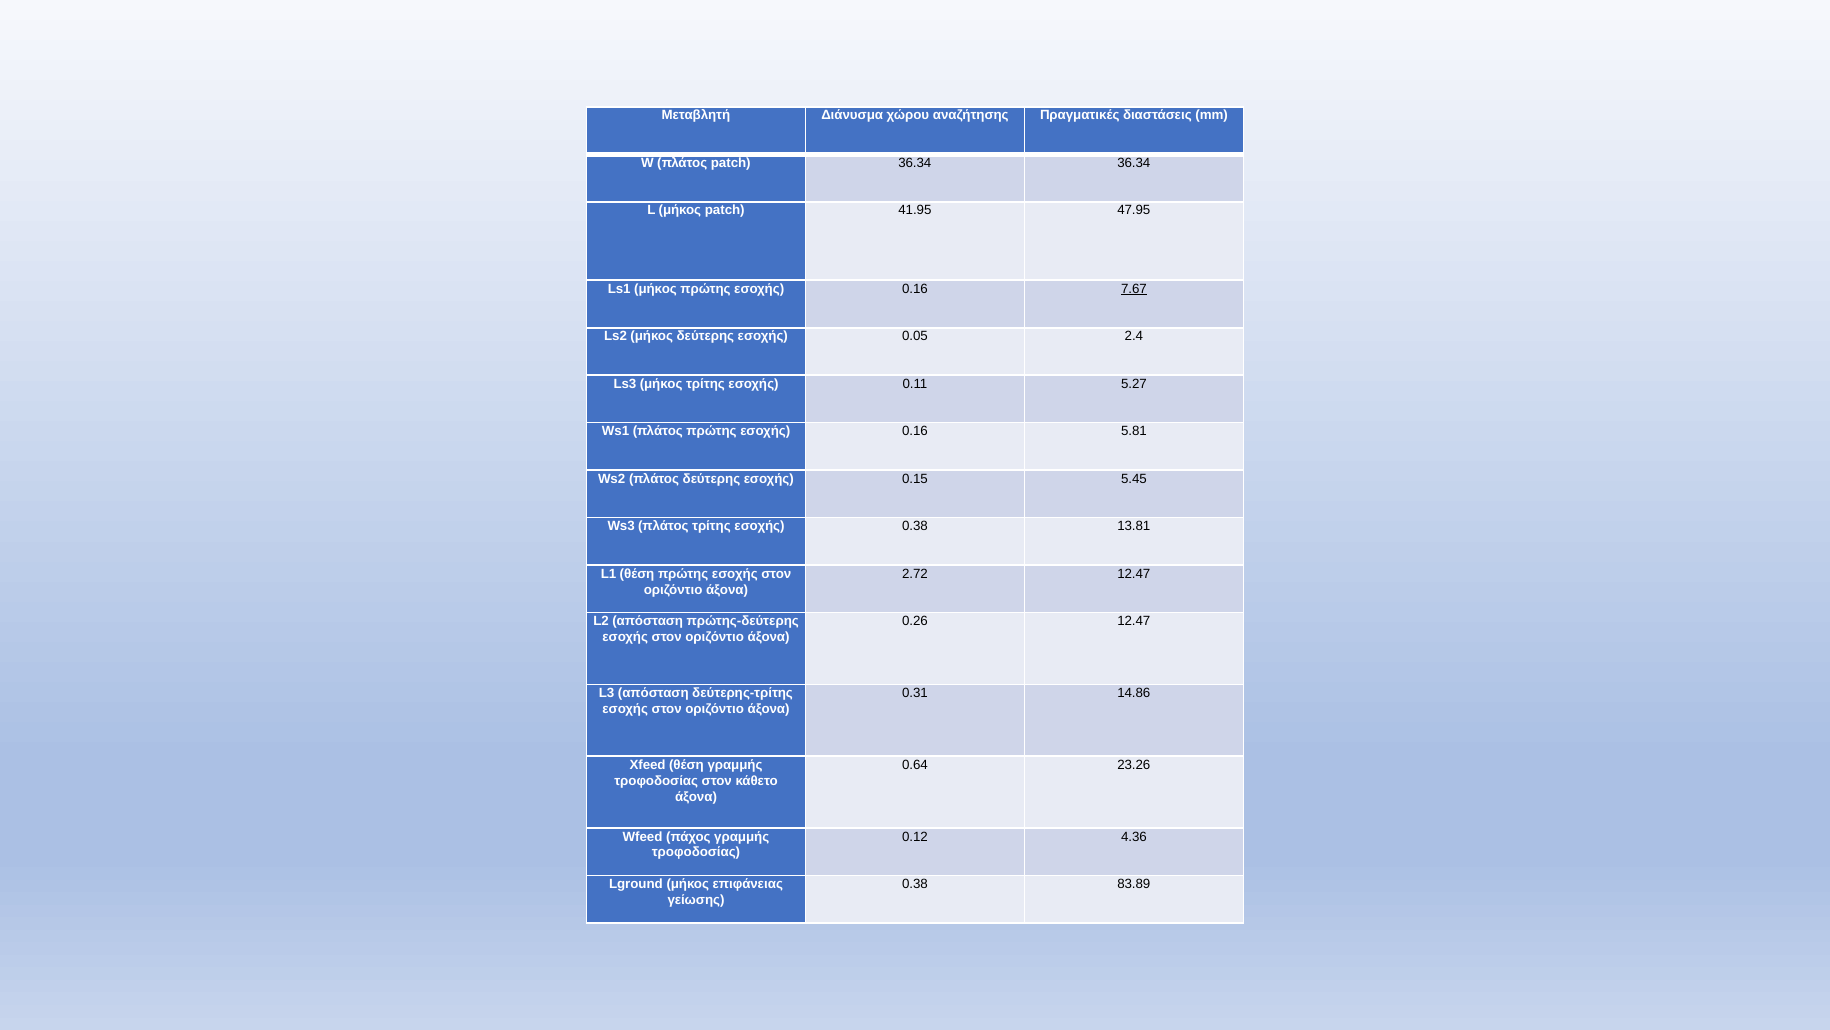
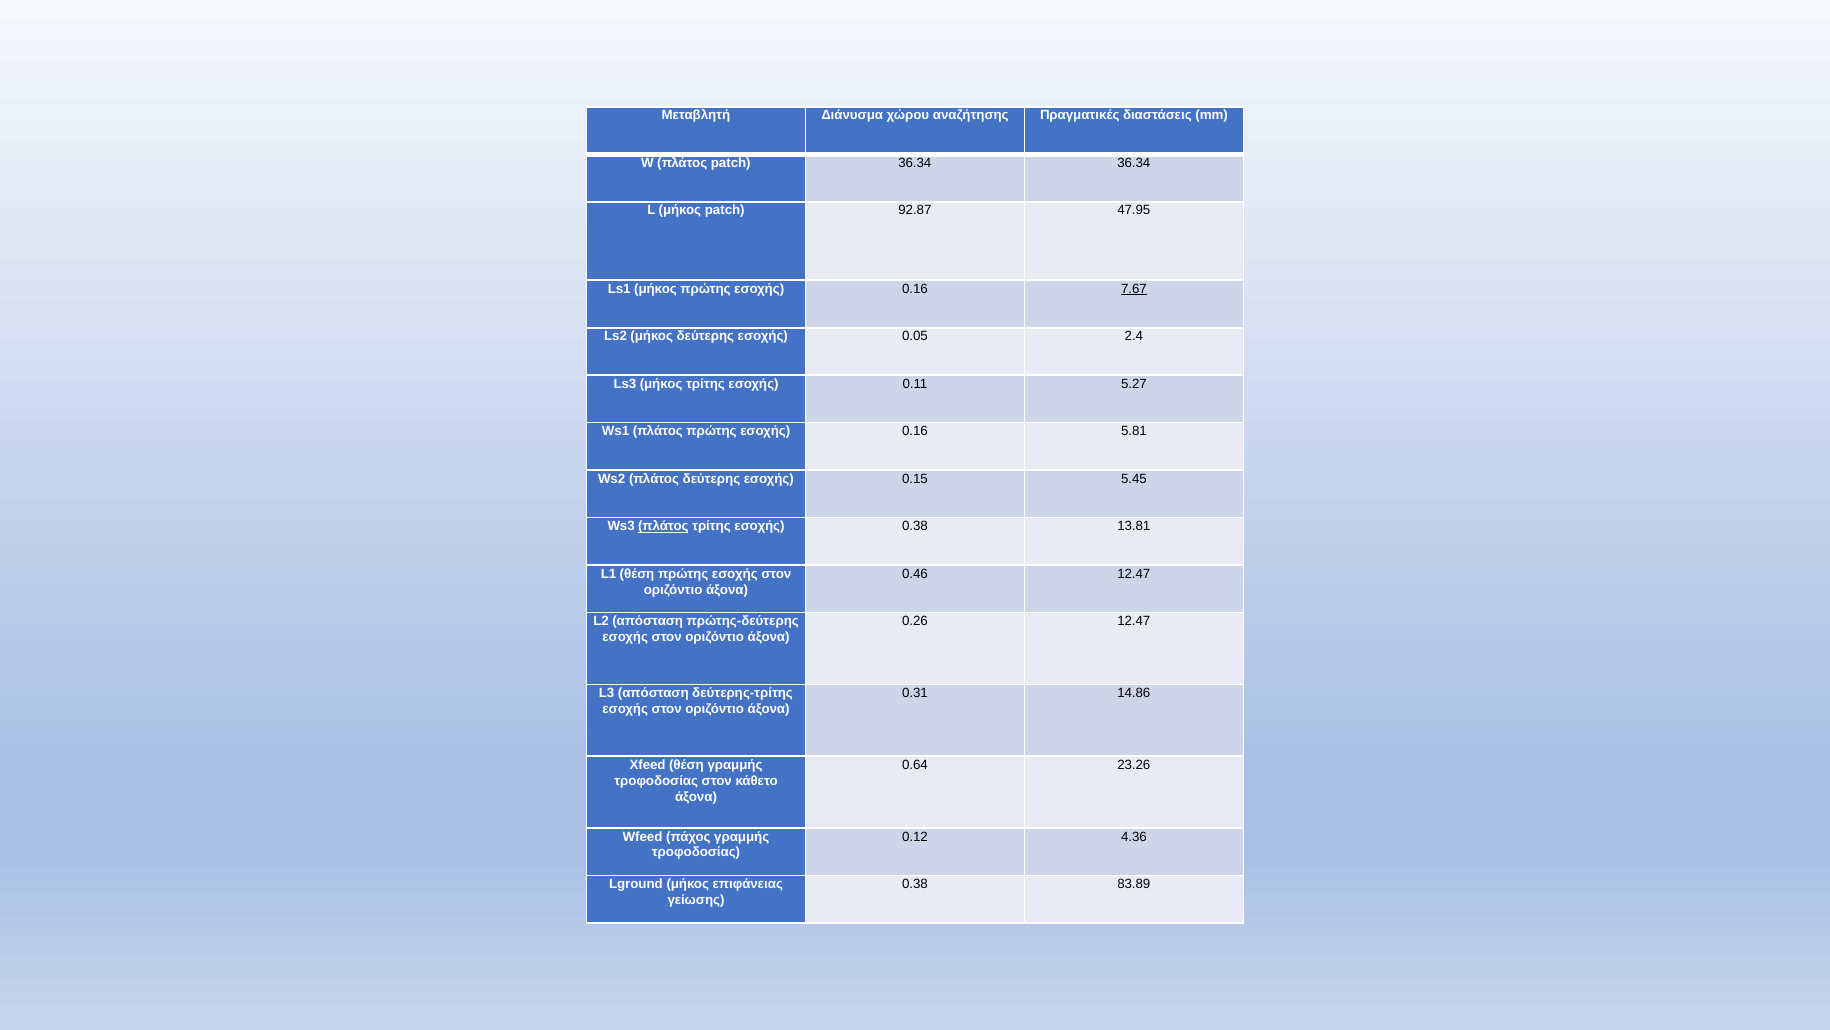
41.95: 41.95 -> 92.87
πλάτος at (663, 526) underline: none -> present
2.72: 2.72 -> 0.46
